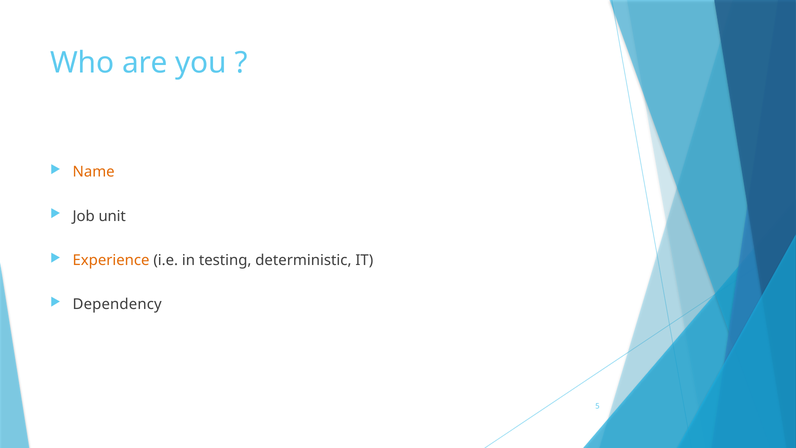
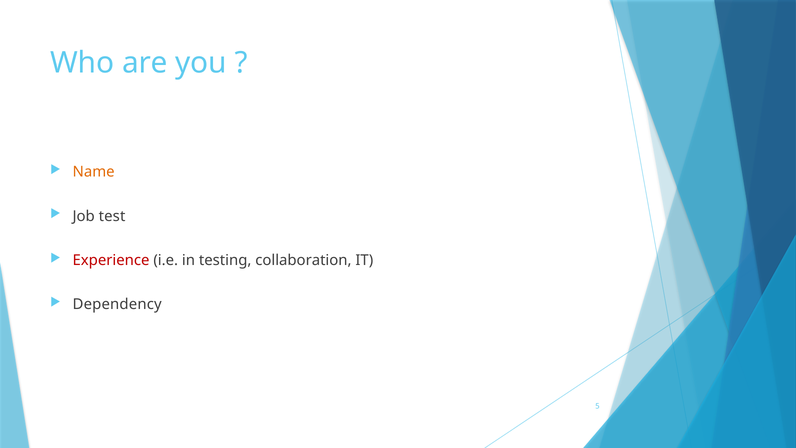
unit: unit -> test
Experience colour: orange -> red
deterministic: deterministic -> collaboration
